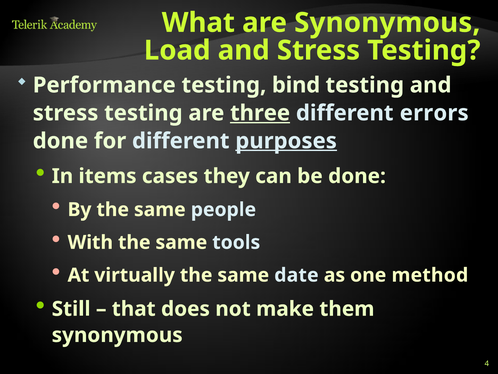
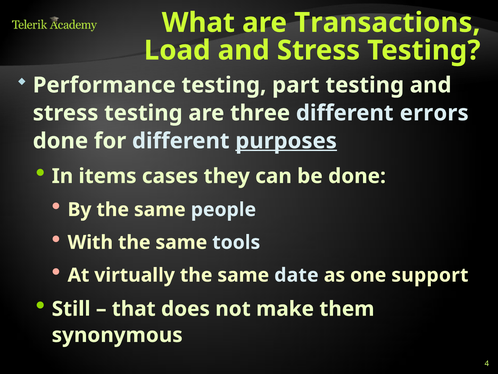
are Synonymous: Synonymous -> Transactions
bind: bind -> part
three underline: present -> none
method: method -> support
